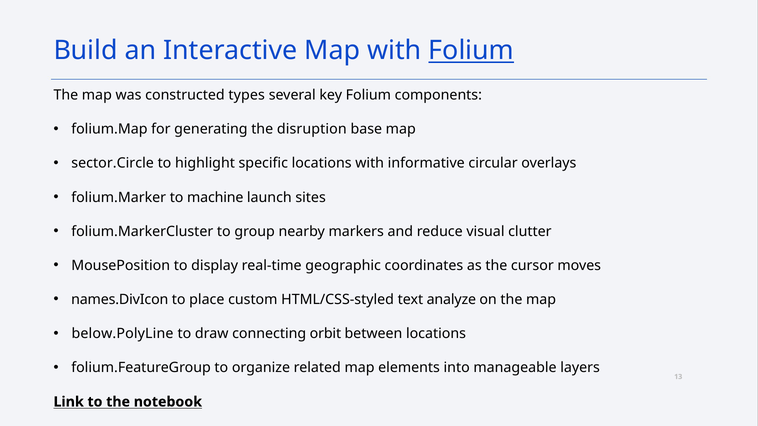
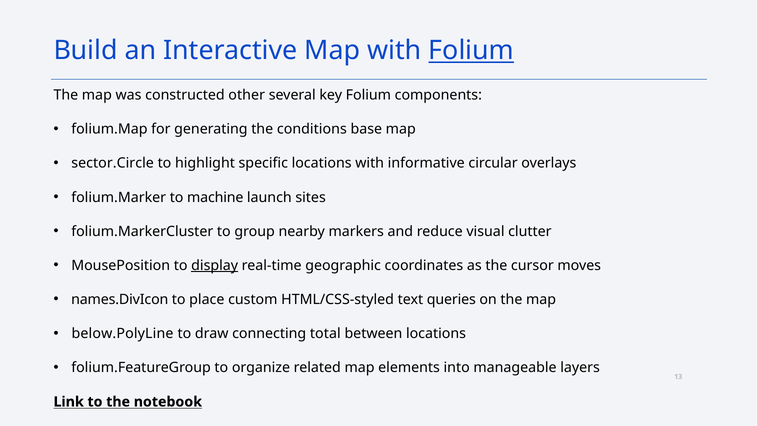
types: types -> other
disruption: disruption -> conditions
display underline: none -> present
analyze: analyze -> queries
orbit: orbit -> total
